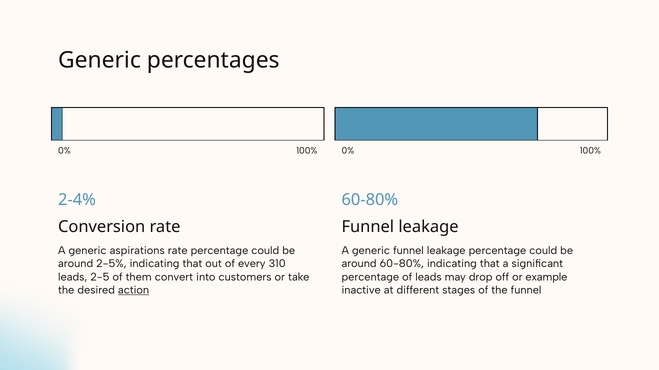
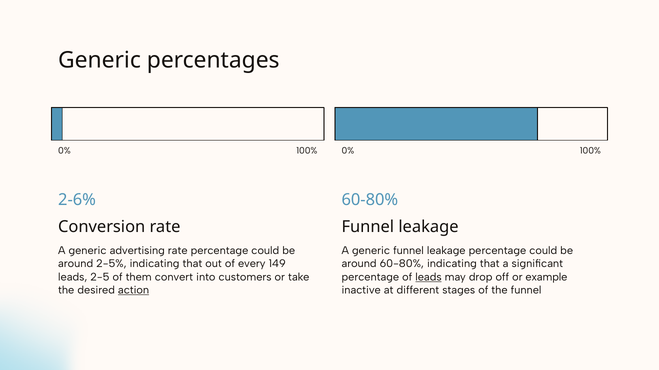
2-4%: 2-4% -> 2-6%
aspirations: aspirations -> advertising
310: 310 -> 149
leads at (428, 278) underline: none -> present
